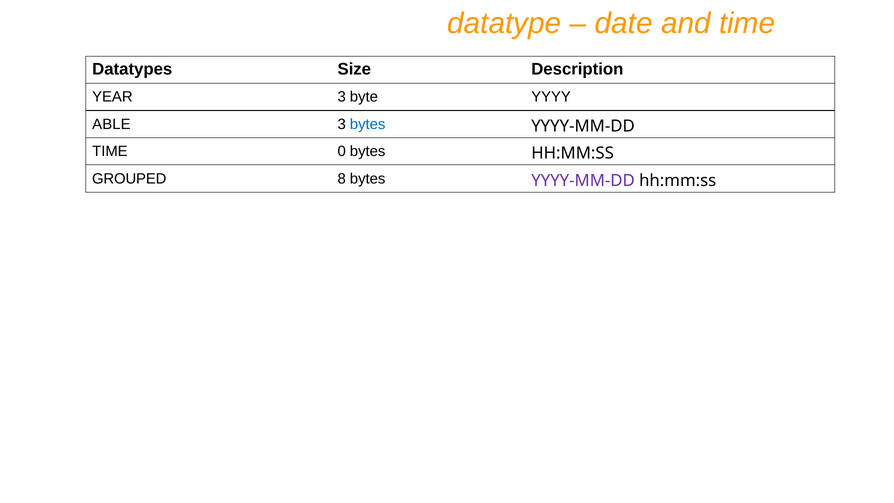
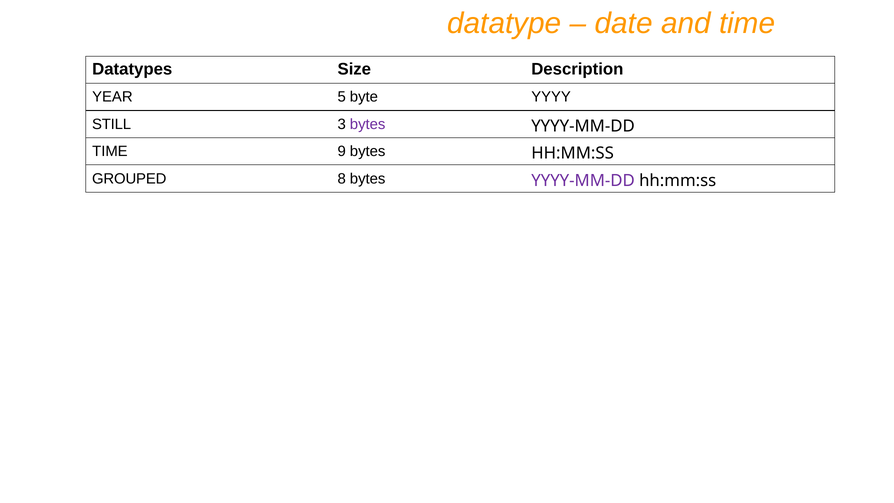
YEAR 3: 3 -> 5
ABLE: ABLE -> STILL
bytes at (368, 124) colour: blue -> purple
0: 0 -> 9
